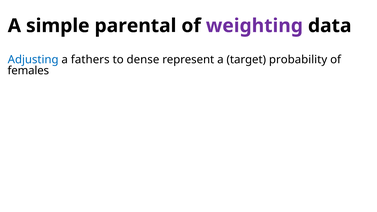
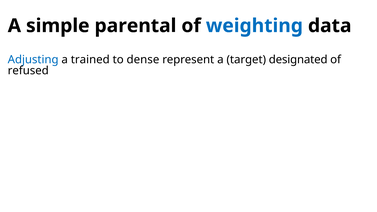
weighting colour: purple -> blue
fathers: fathers -> trained
probability: probability -> designated
females: females -> refused
